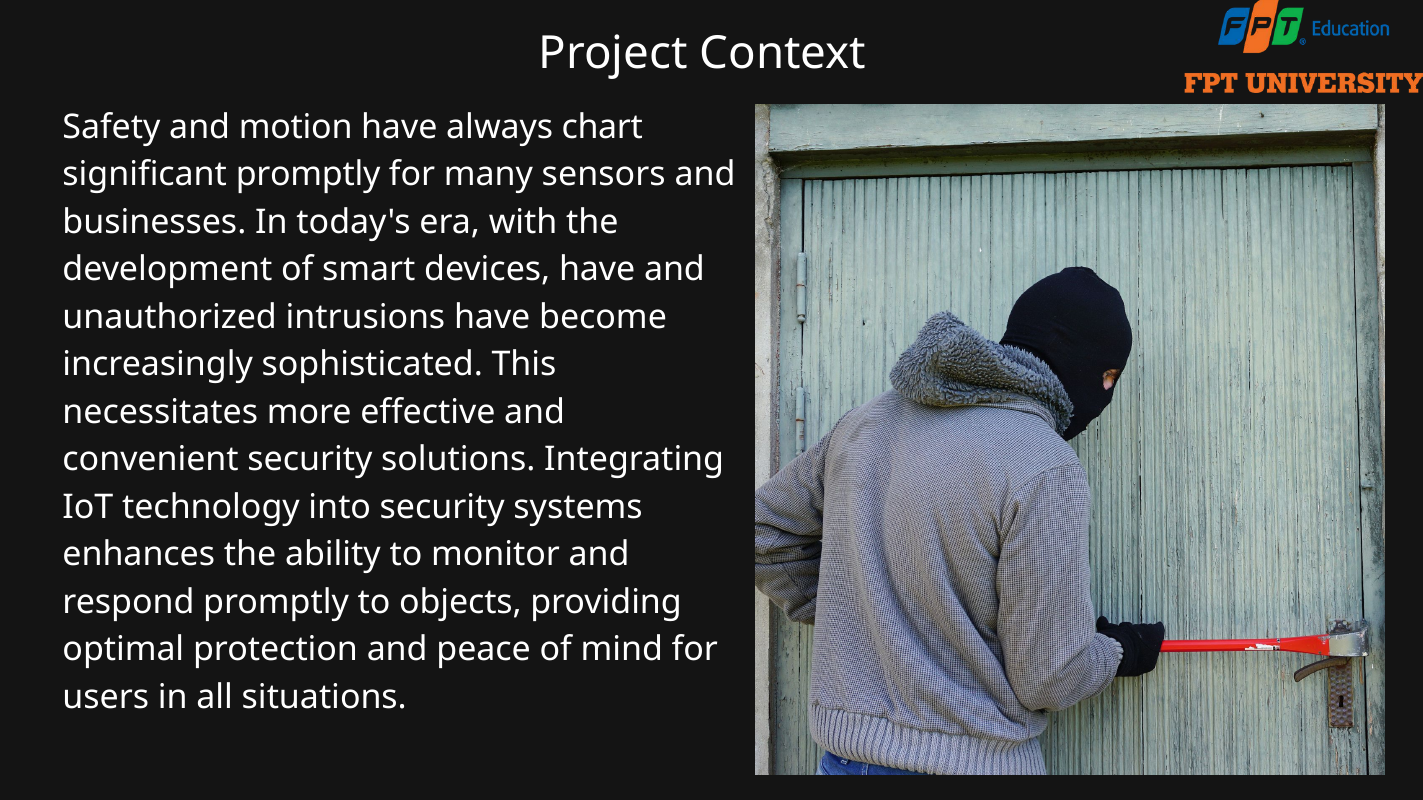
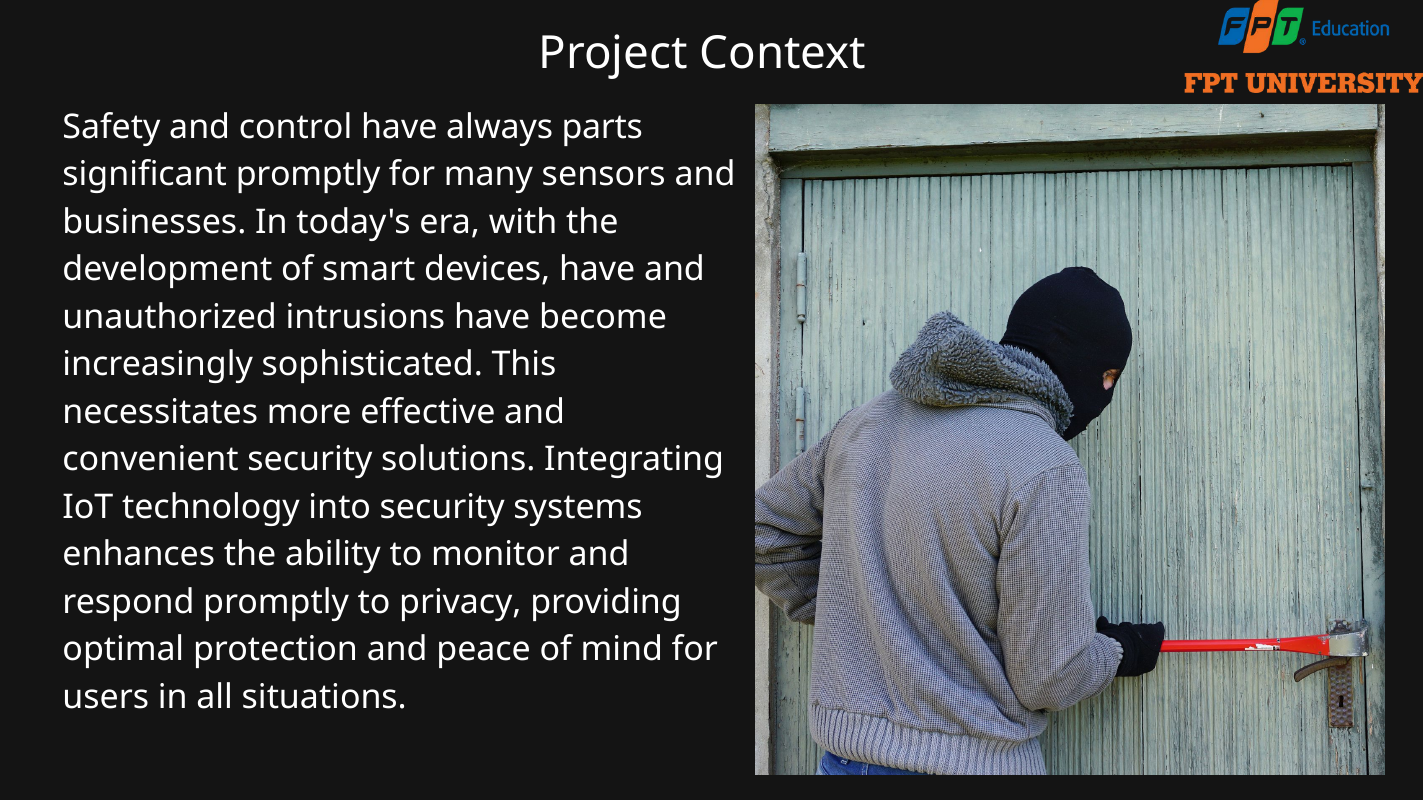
motion: motion -> control
chart: chart -> parts
objects: objects -> privacy
